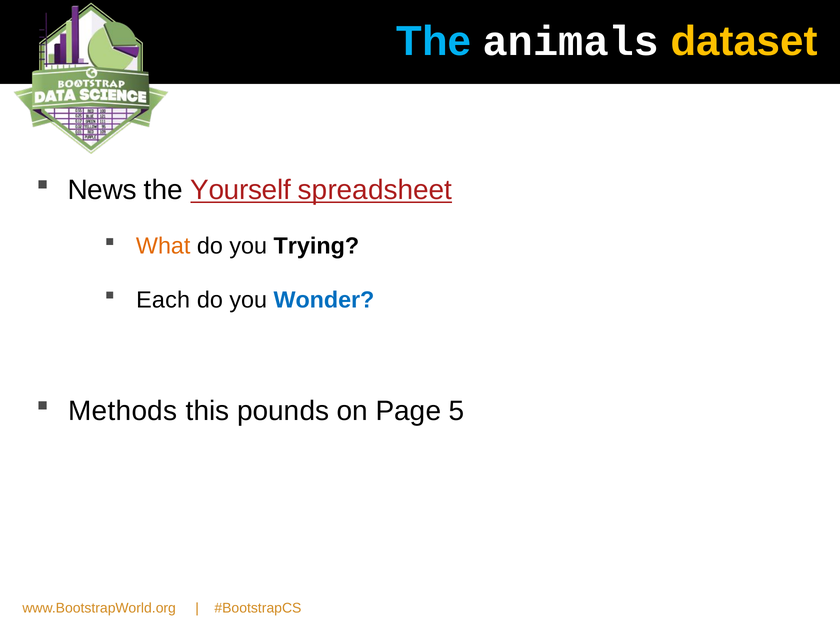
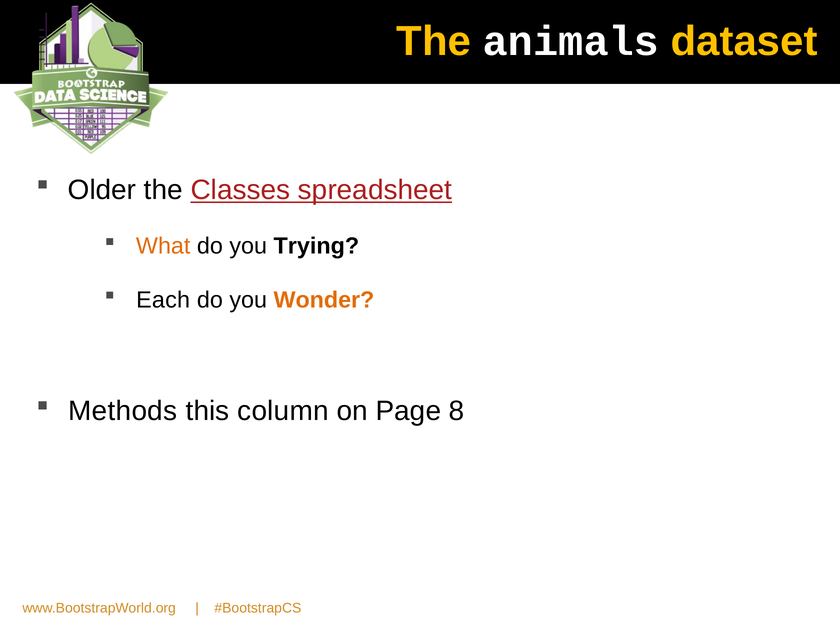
The at (434, 41) colour: light blue -> yellow
News: News -> Older
Yourself: Yourself -> Classes
Wonder colour: blue -> orange
pounds: pounds -> column
5: 5 -> 8
